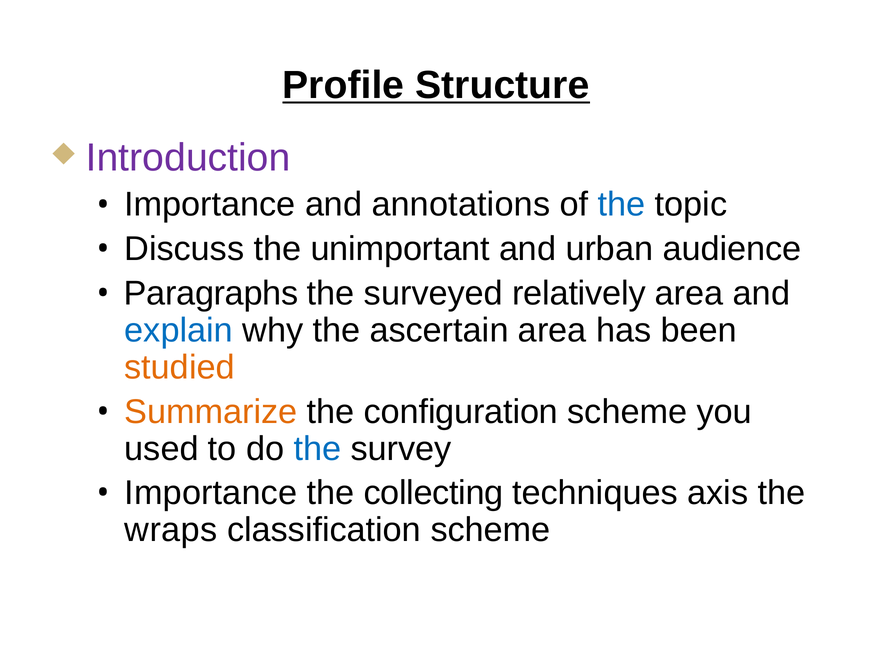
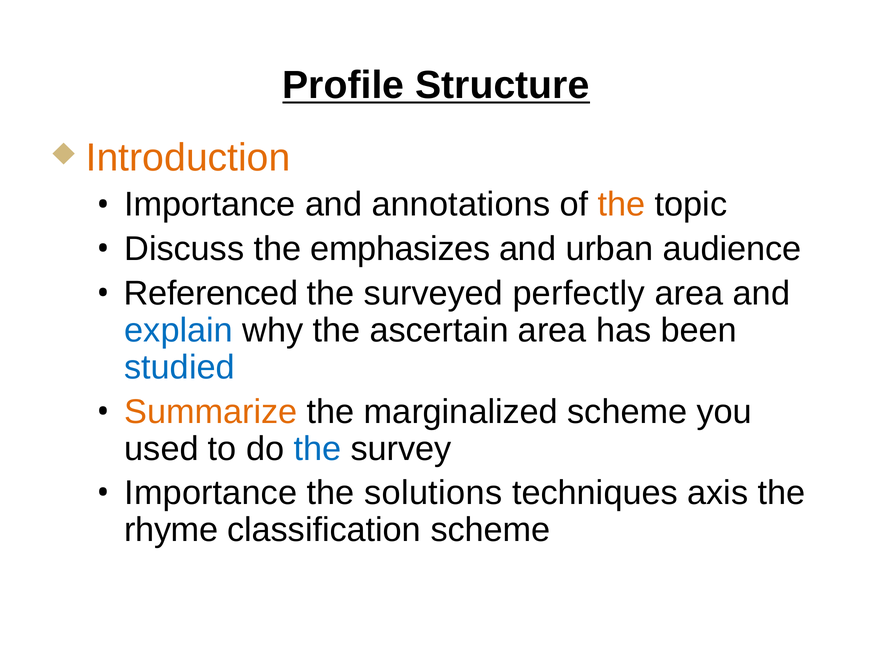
Introduction colour: purple -> orange
the at (622, 204) colour: blue -> orange
unimportant: unimportant -> emphasizes
Paragraphs: Paragraphs -> Referenced
relatively: relatively -> perfectly
studied colour: orange -> blue
configuration: configuration -> marginalized
collecting: collecting -> solutions
wraps: wraps -> rhyme
